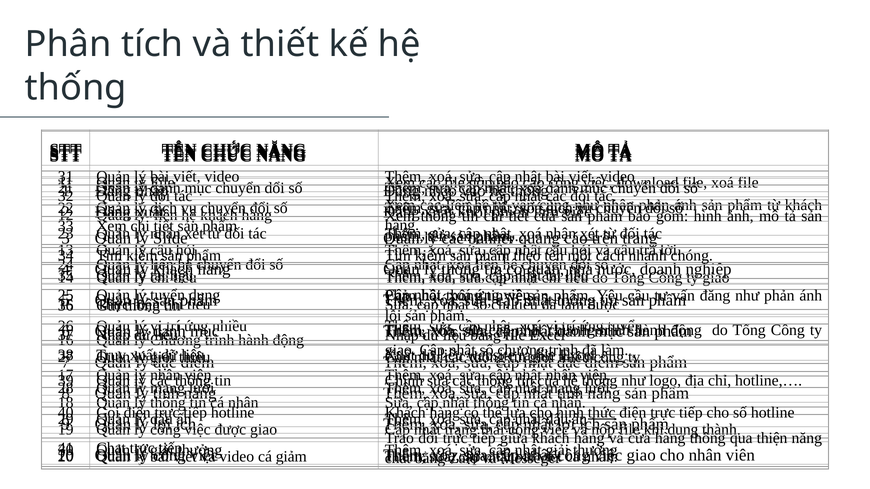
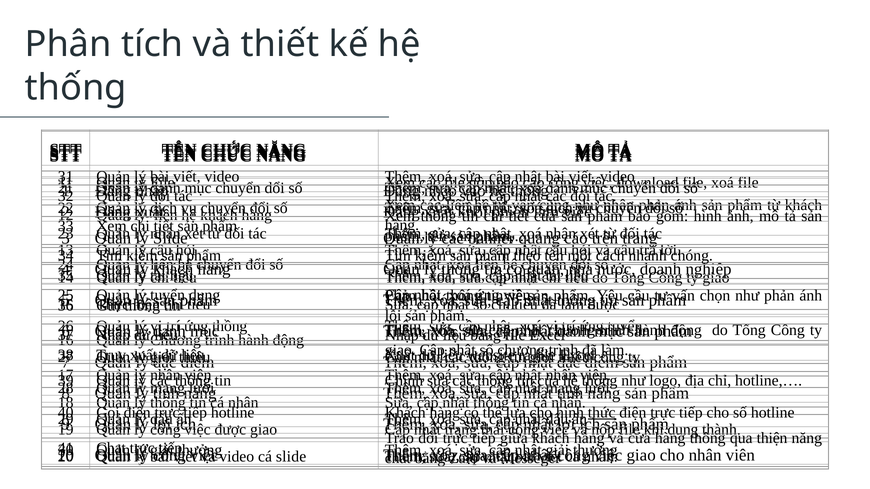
xét at (590, 234) underline: present -> none
đăng at (715, 296): đăng -> chọn
nhiều at (230, 327): nhiều -> thồng
cá giảm: giảm -> slide
